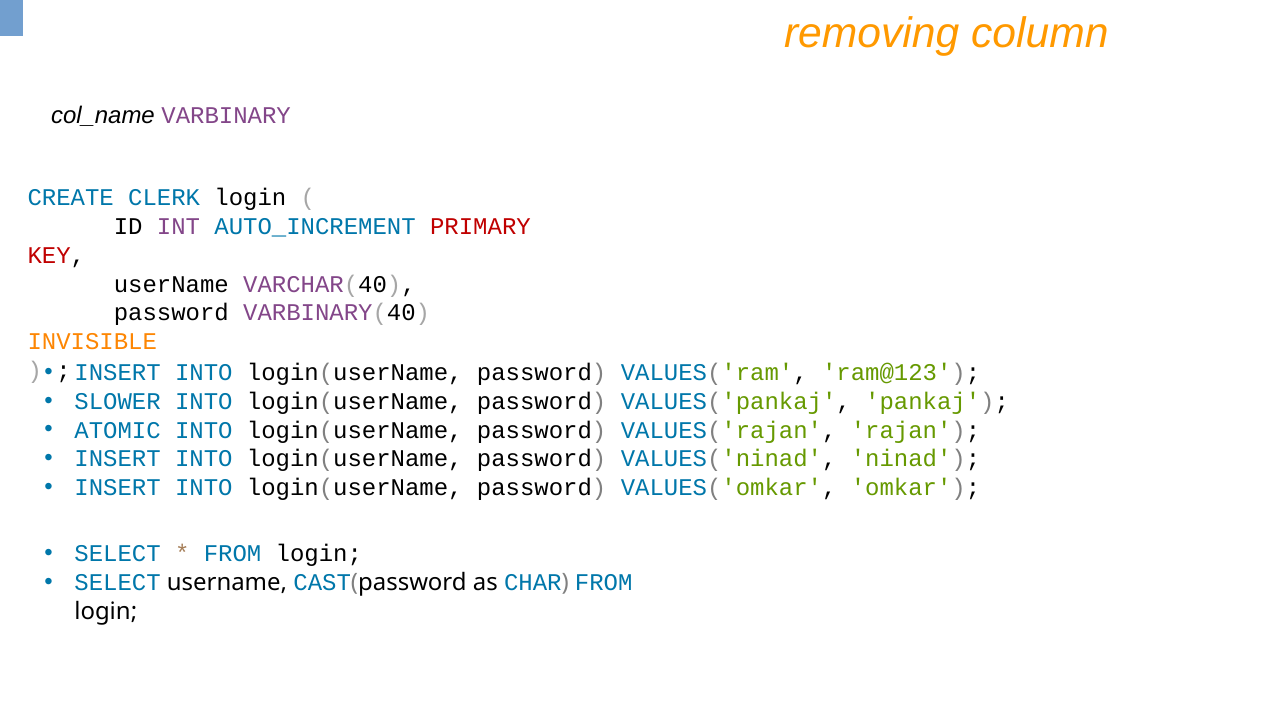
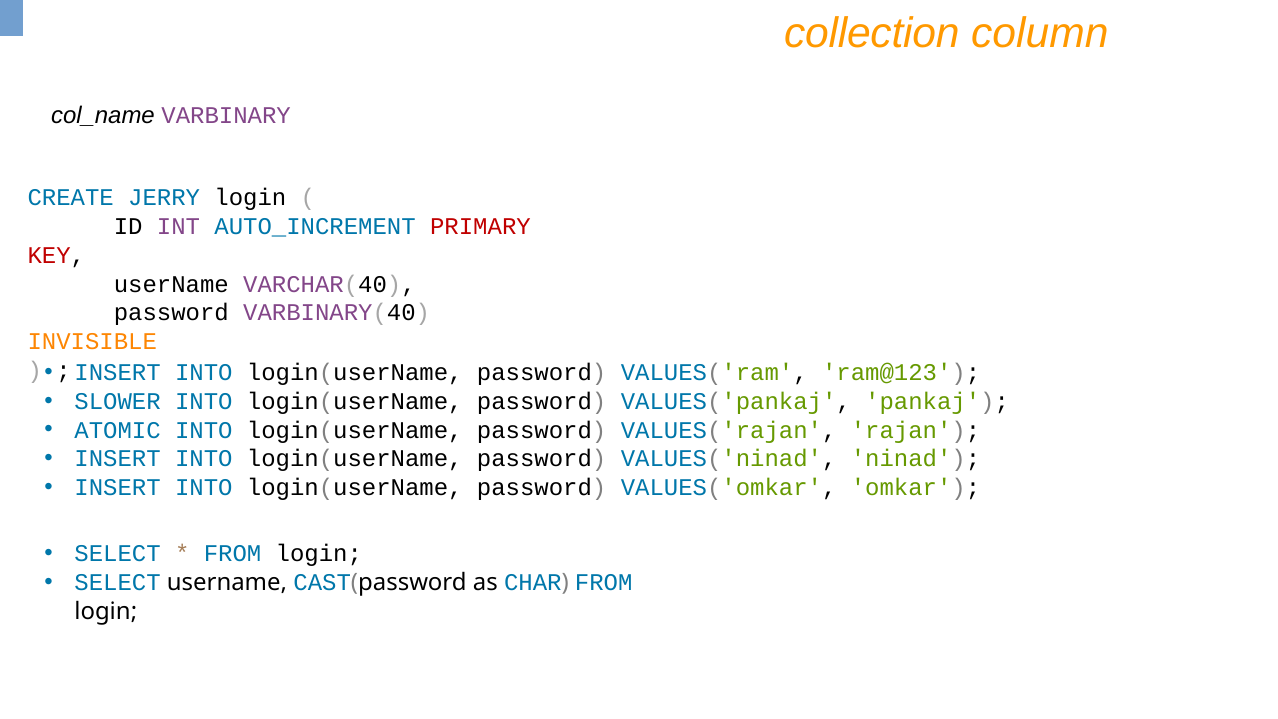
removing: removing -> collection
CLERK: CLERK -> JERRY
